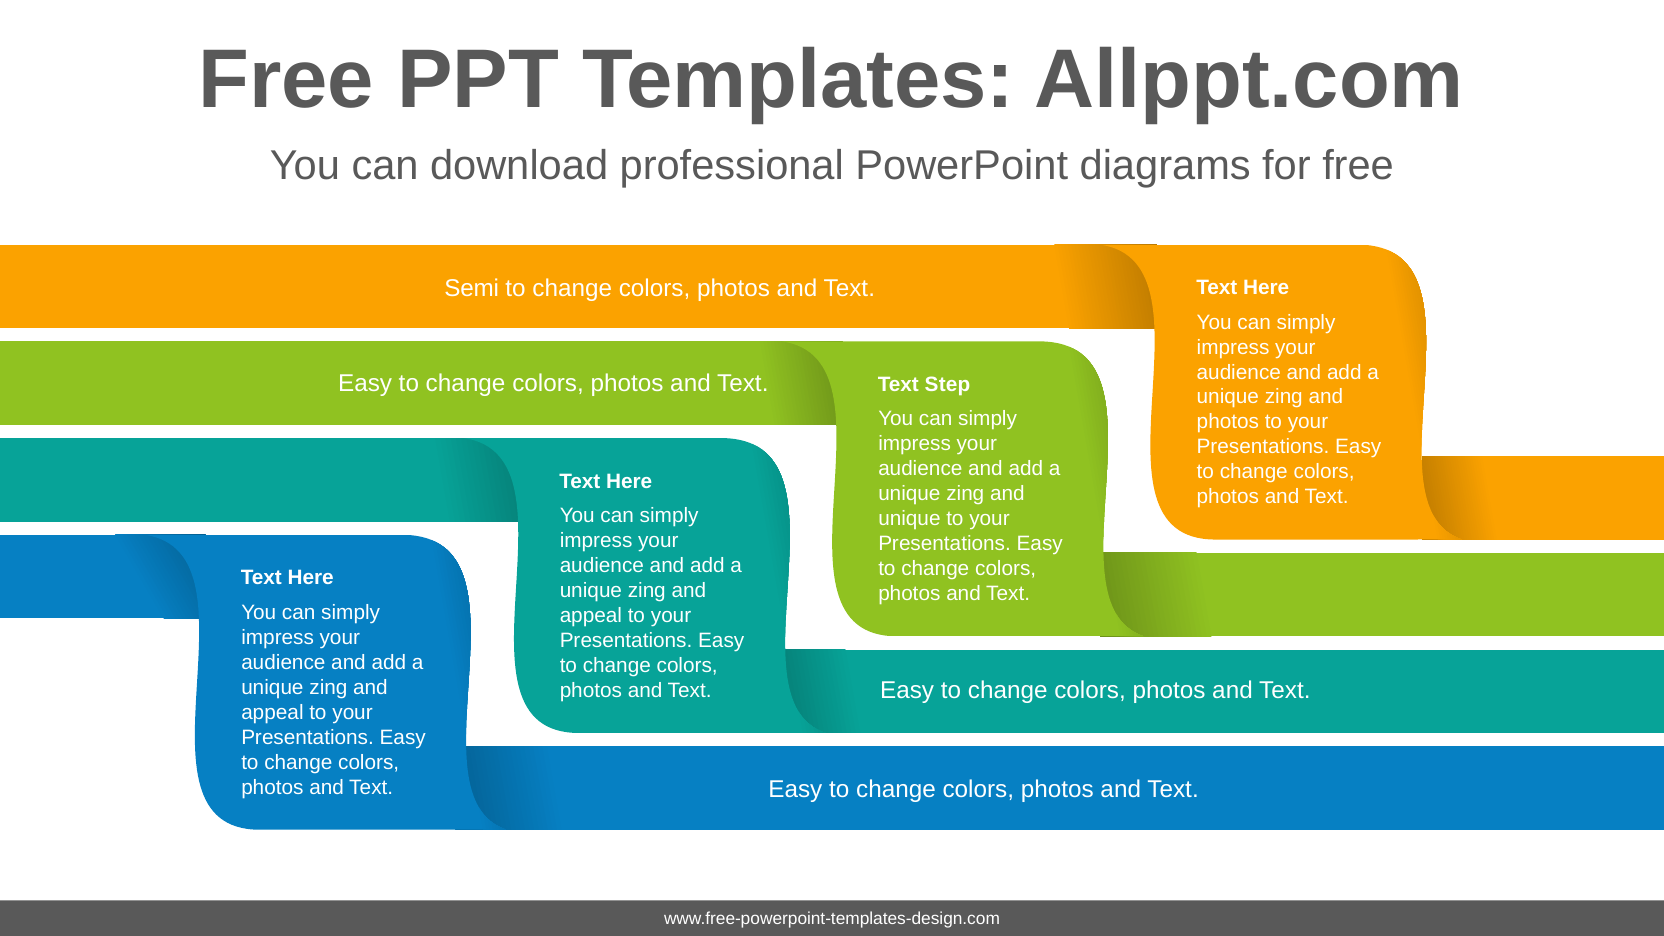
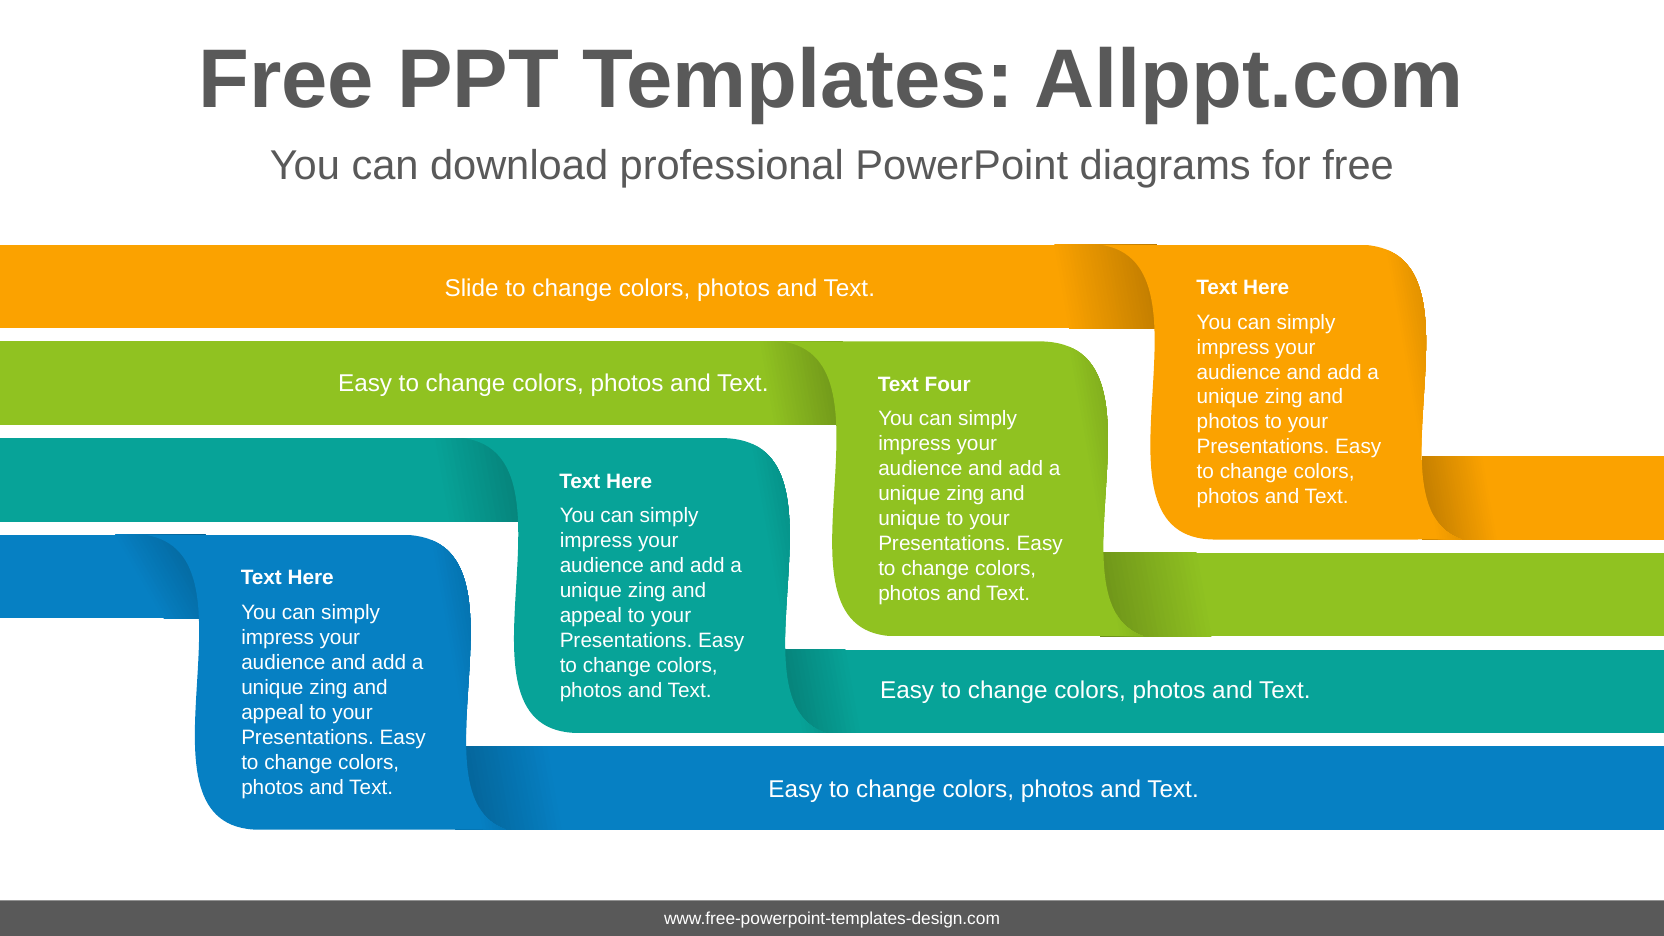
Semi: Semi -> Slide
Step: Step -> Four
